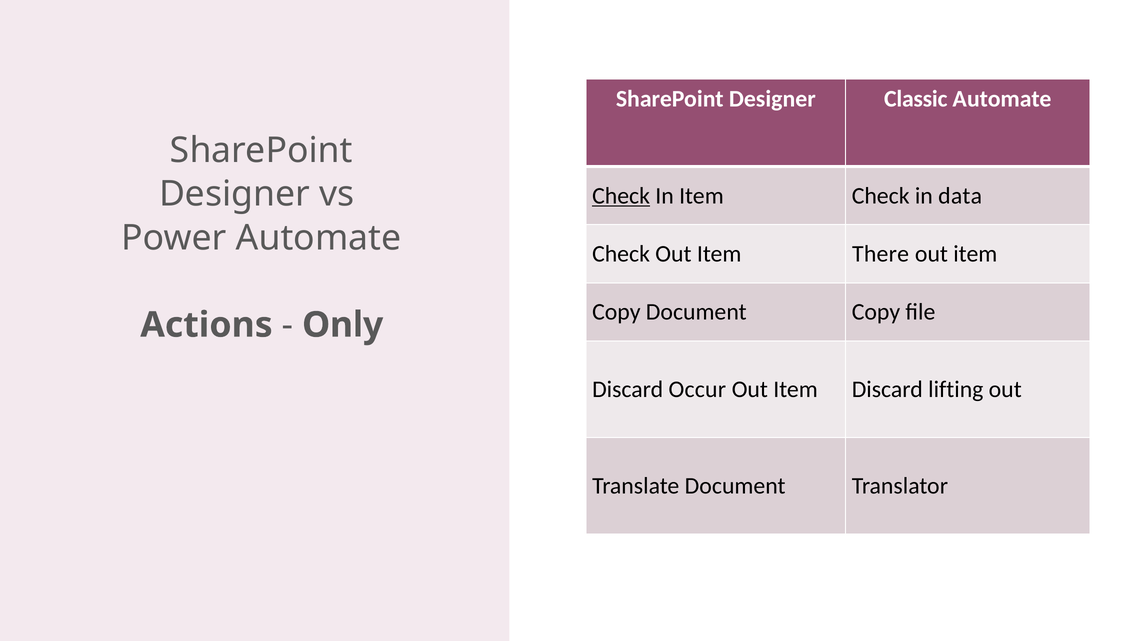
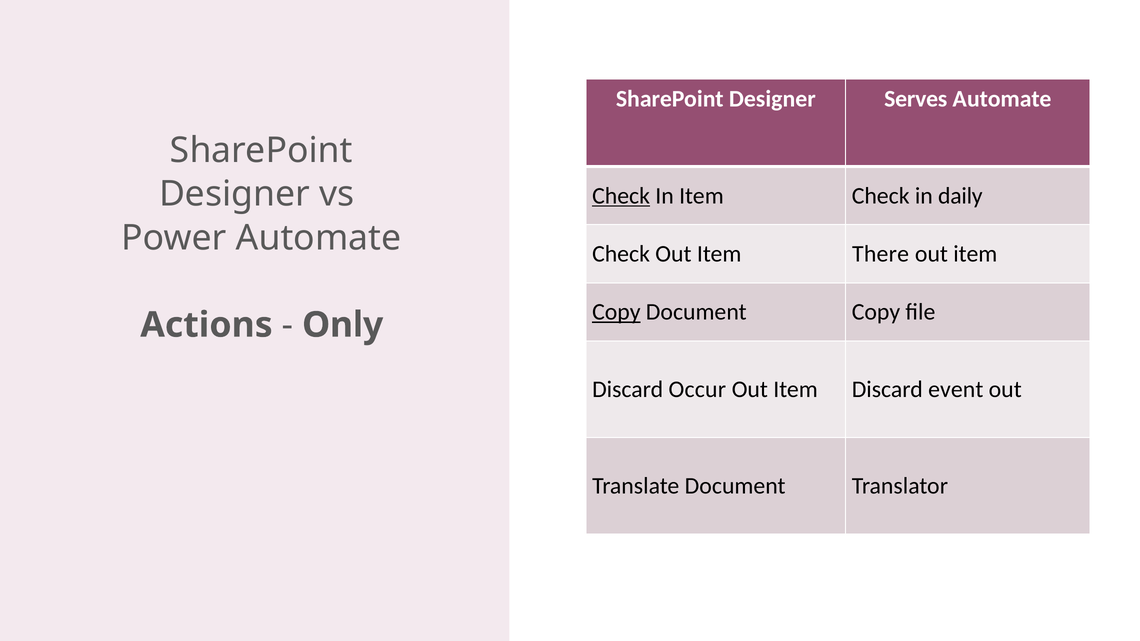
Classic: Classic -> Serves
data: data -> daily
Copy at (616, 312) underline: none -> present
lifting: lifting -> event
